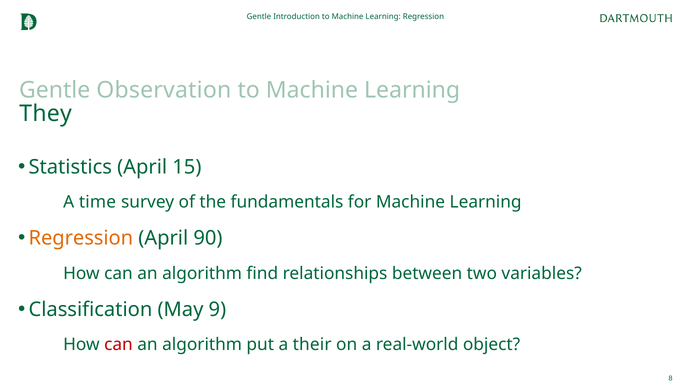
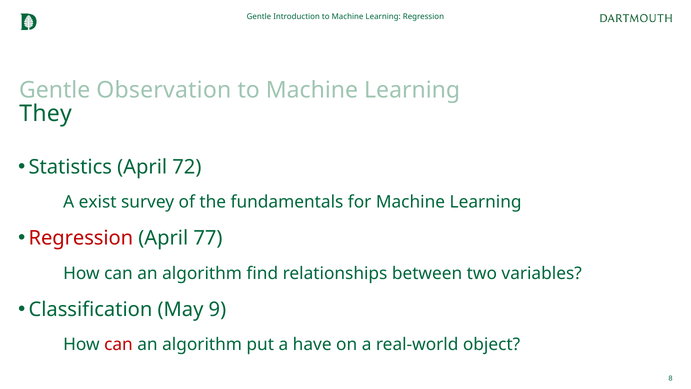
15: 15 -> 72
time: time -> exist
Regression at (81, 238) colour: orange -> red
90: 90 -> 77
their: their -> have
